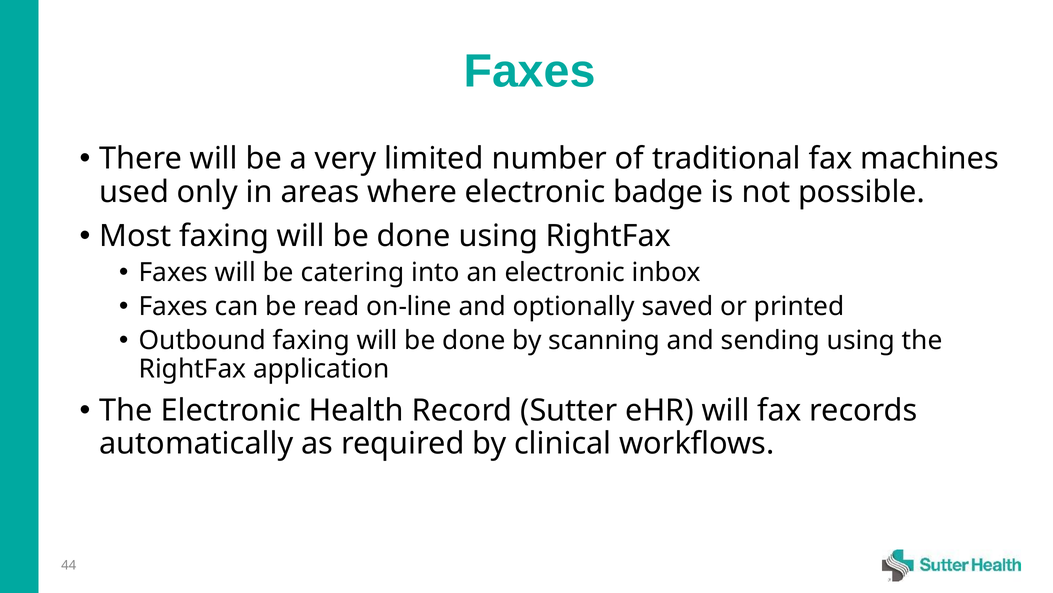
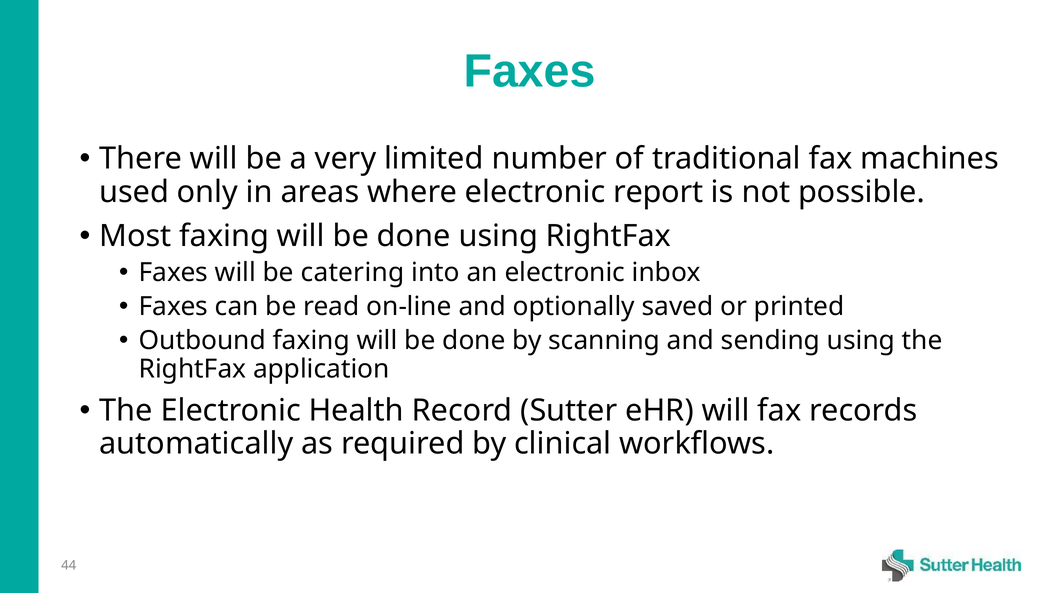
badge: badge -> report
